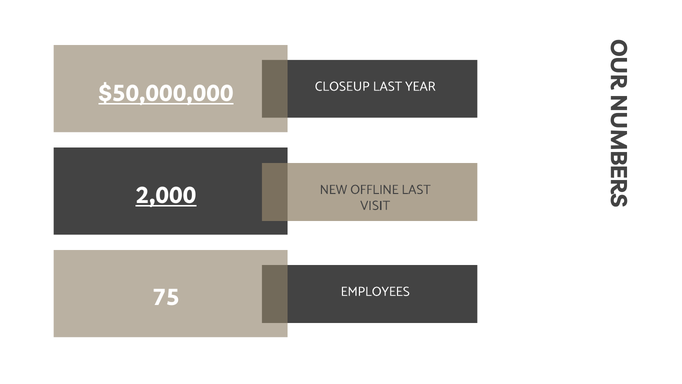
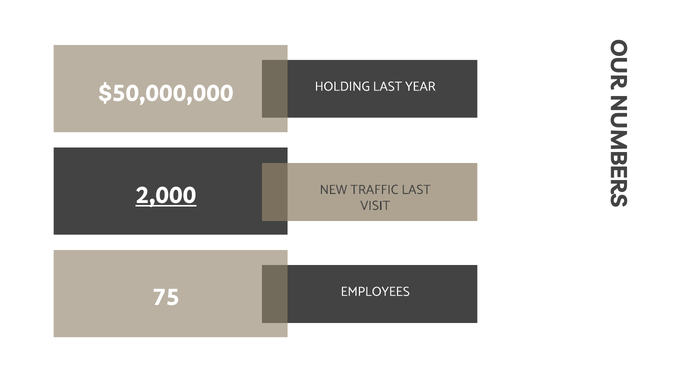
CLOSEUP: CLOSEUP -> HOLDING
$50,000,000 underline: present -> none
OFFLINE: OFFLINE -> TRAFFIC
